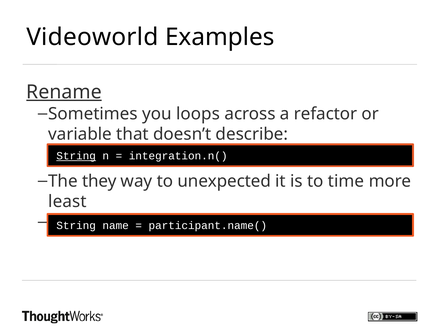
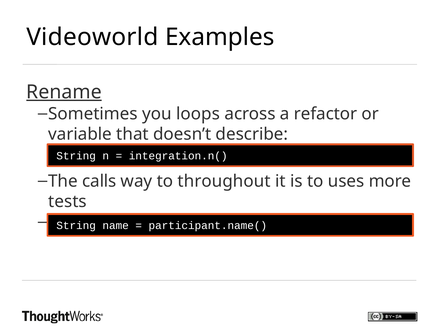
String at (76, 156) underline: present -> none
they: they -> calls
unexpected: unexpected -> throughout
time: time -> uses
least: least -> tests
